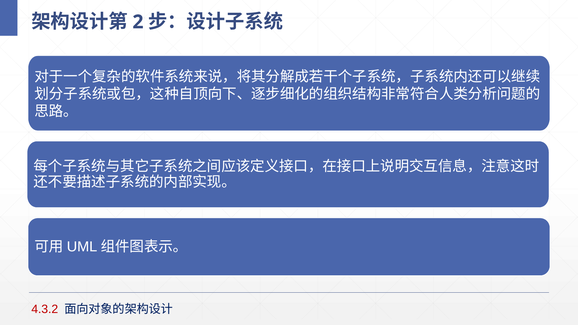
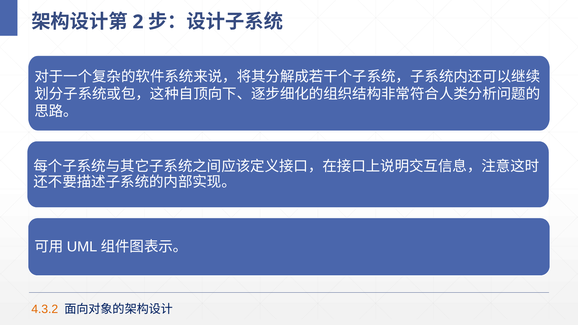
4.3.2 colour: red -> orange
